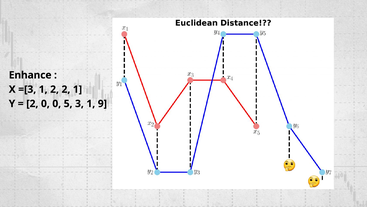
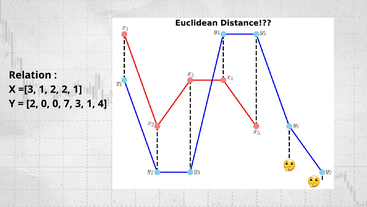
Enhance: Enhance -> Relation
5: 5 -> 7
9: 9 -> 4
